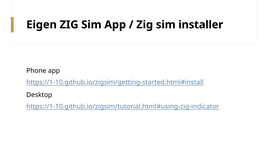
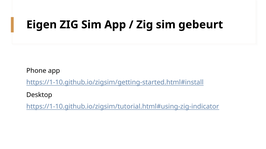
installer: installer -> gebeurt
